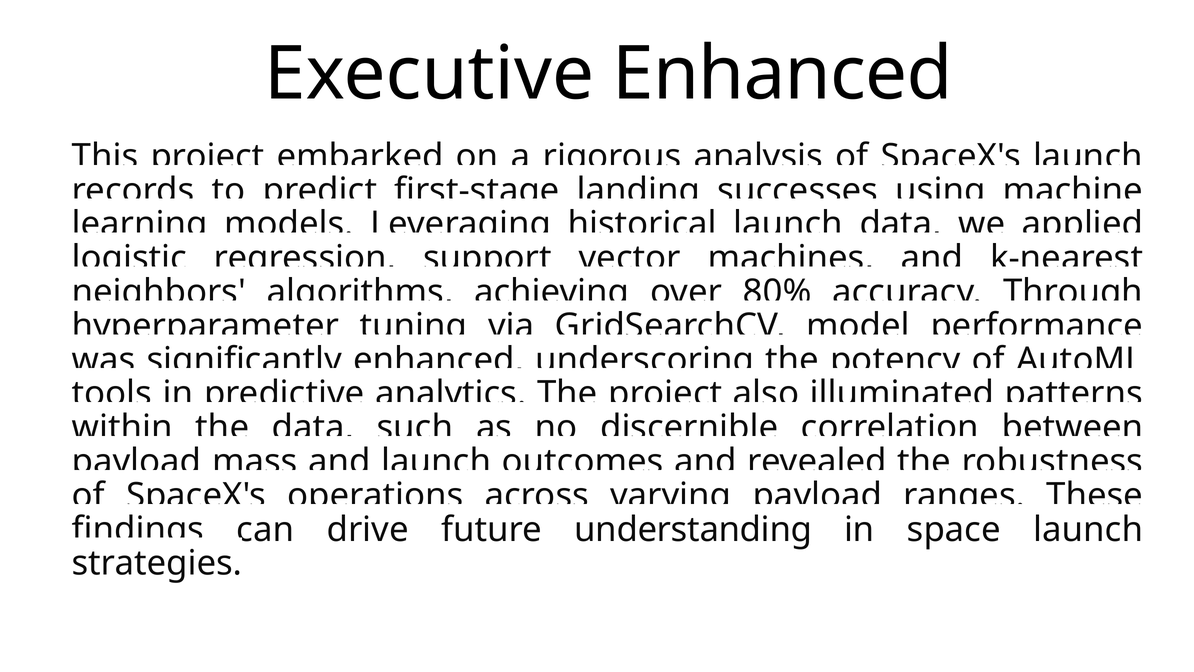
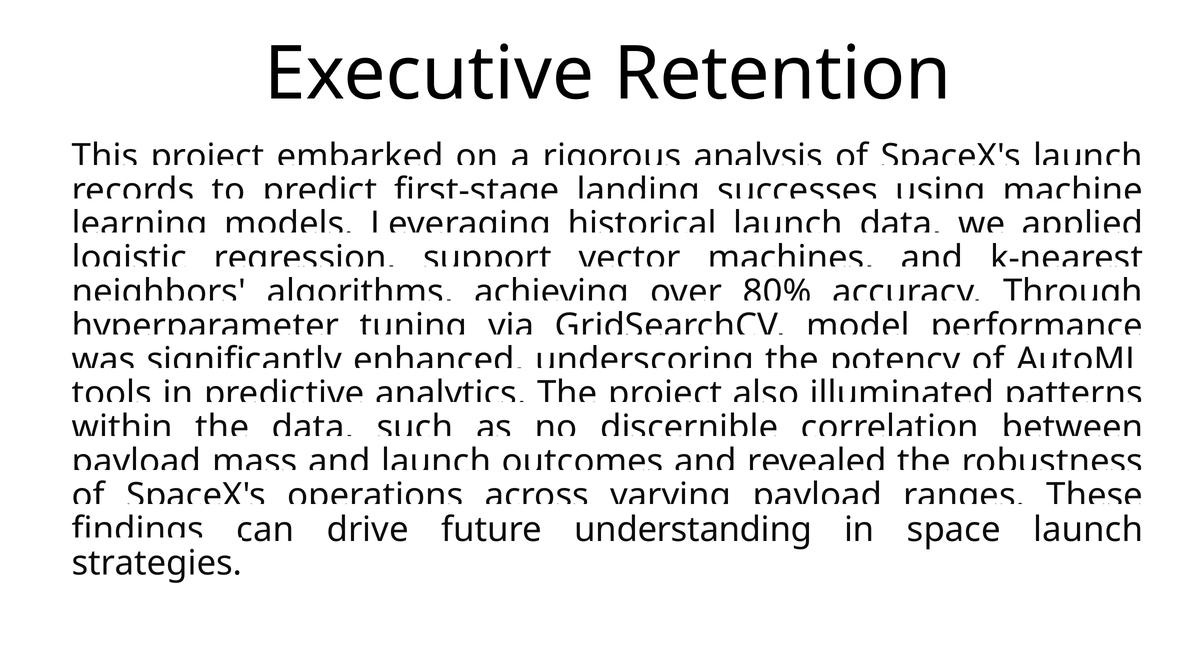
Executive Enhanced: Enhanced -> Retention
